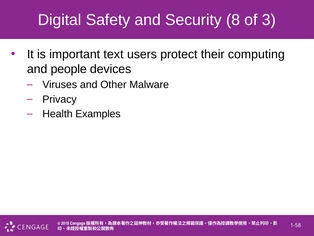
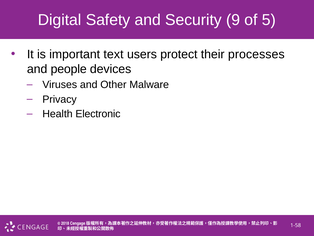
8: 8 -> 9
3: 3 -> 5
computing: computing -> processes
Examples: Examples -> Electronic
